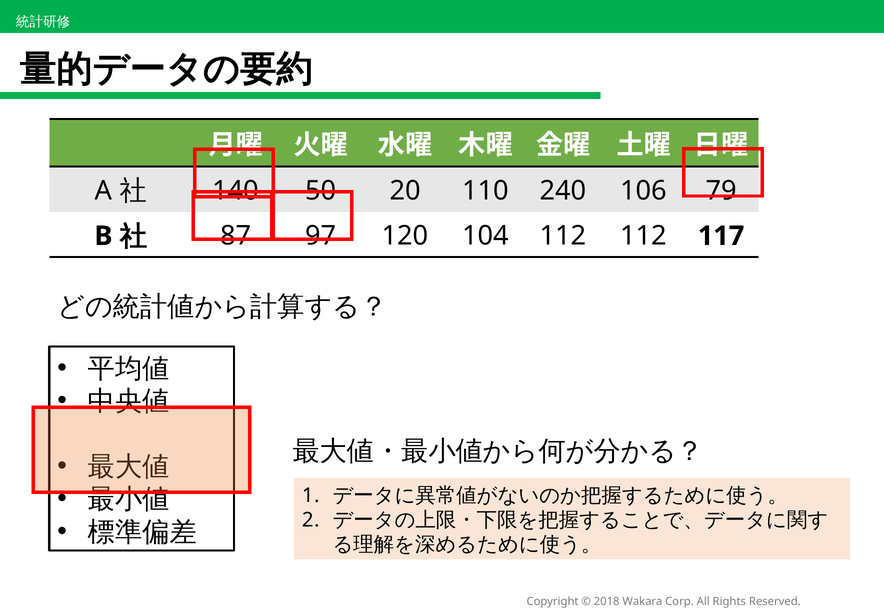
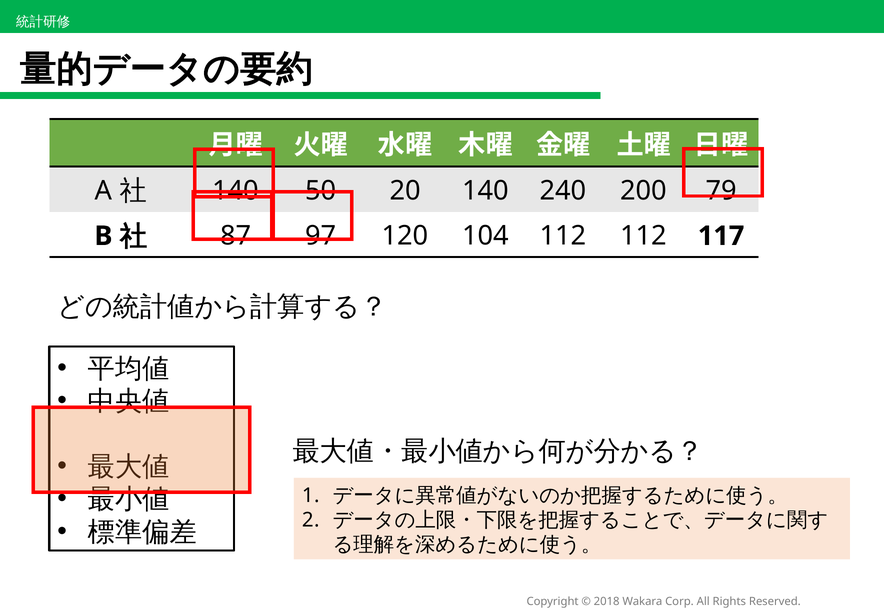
20 110: 110 -> 140
106: 106 -> 200
